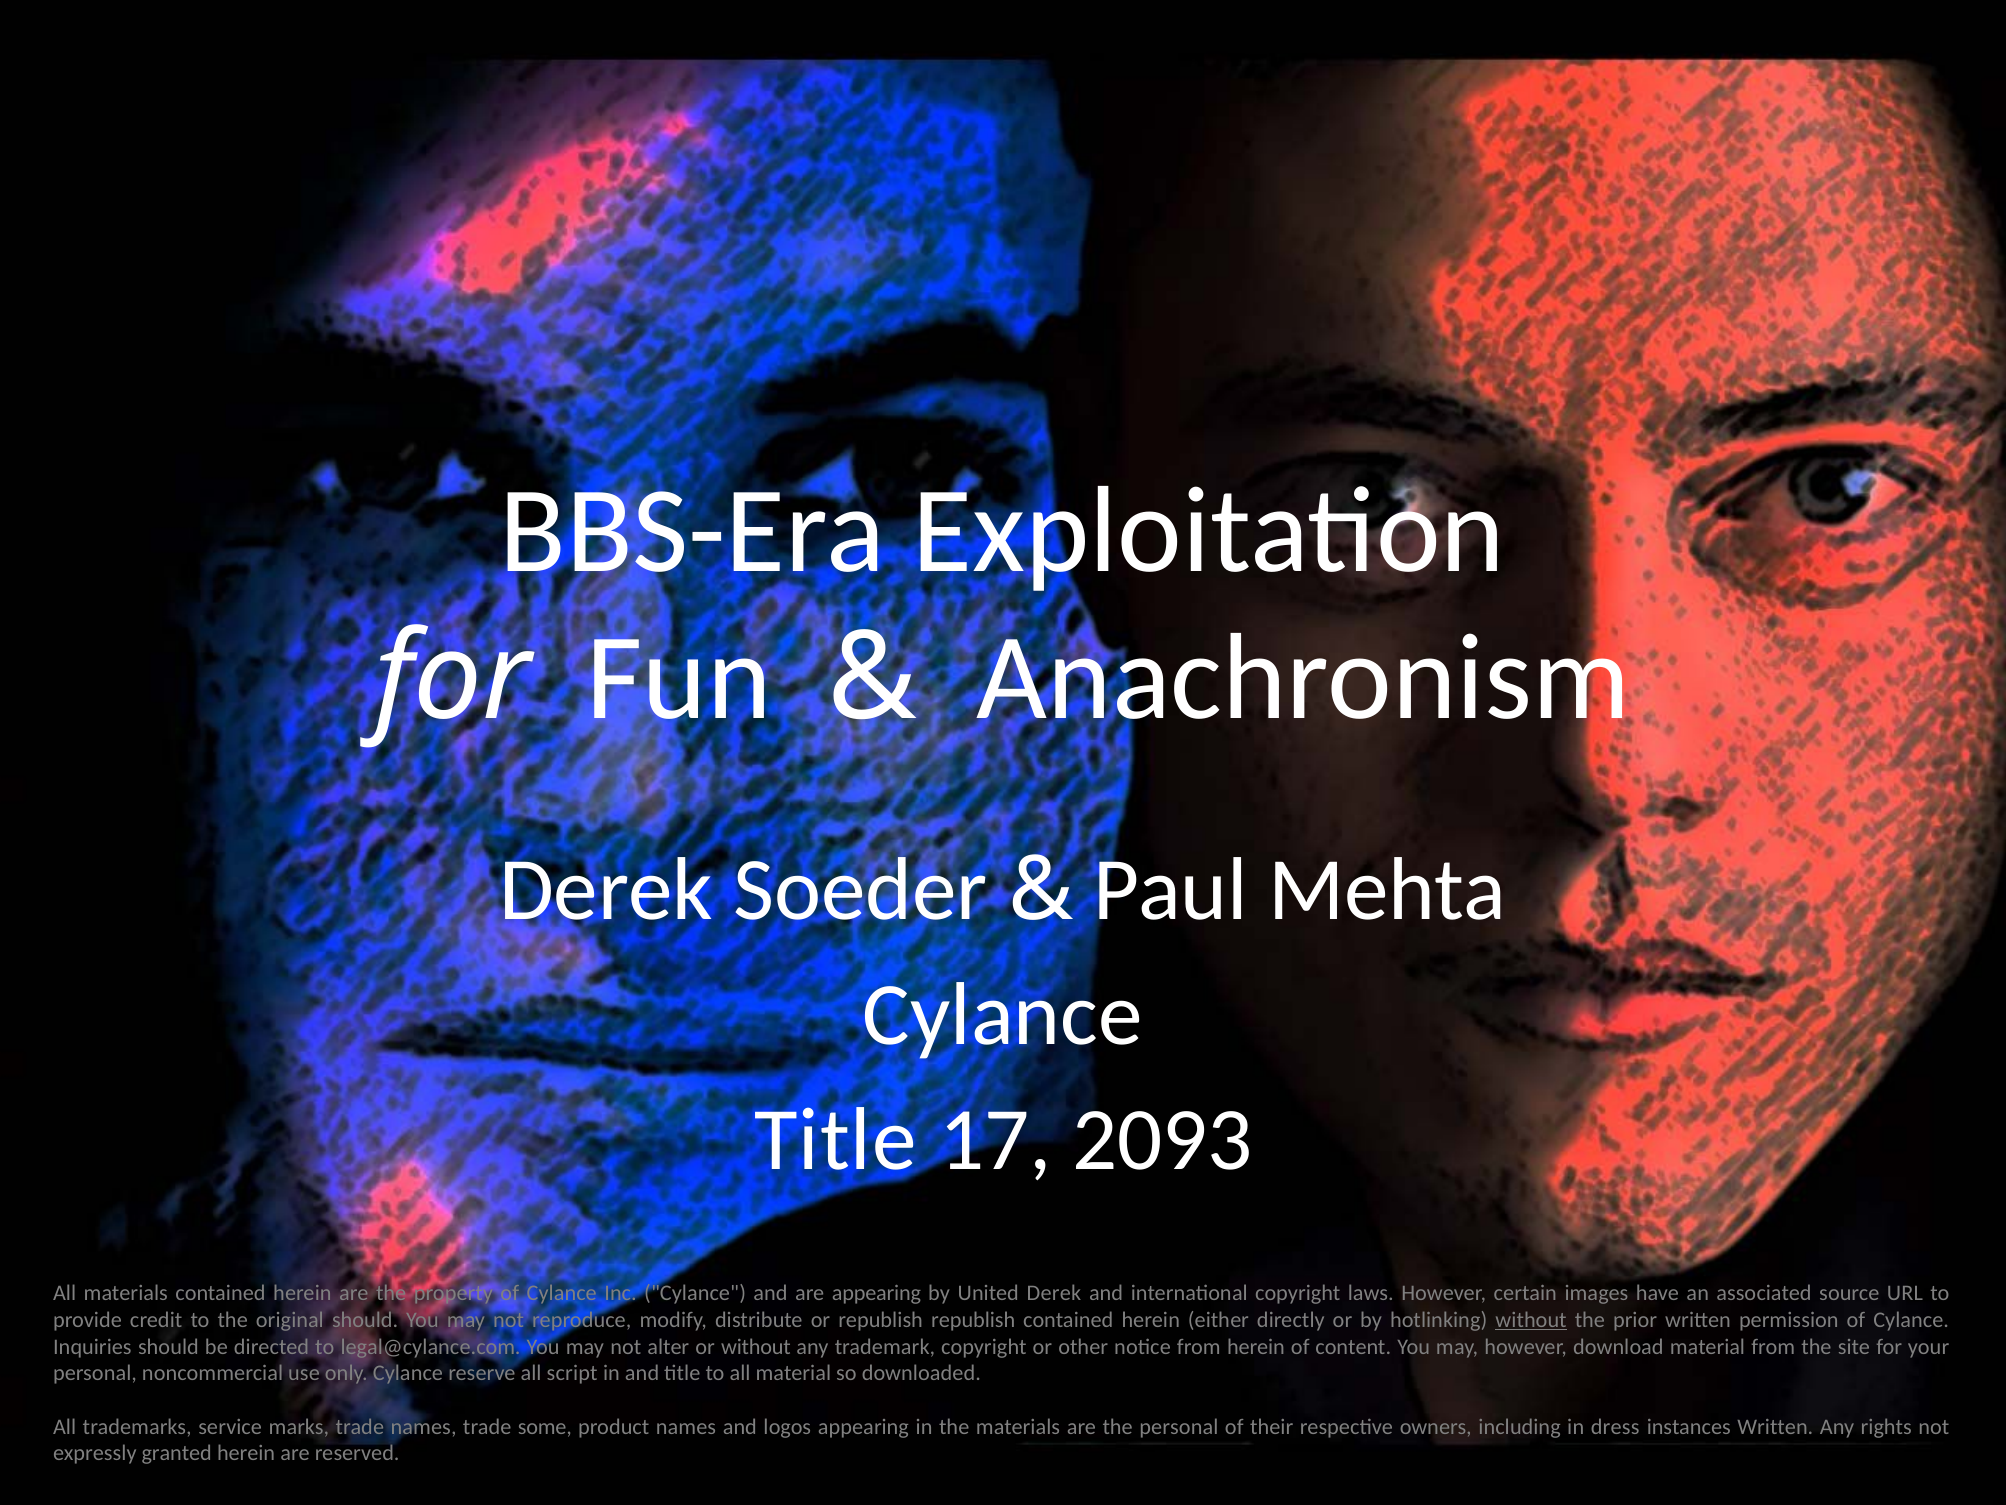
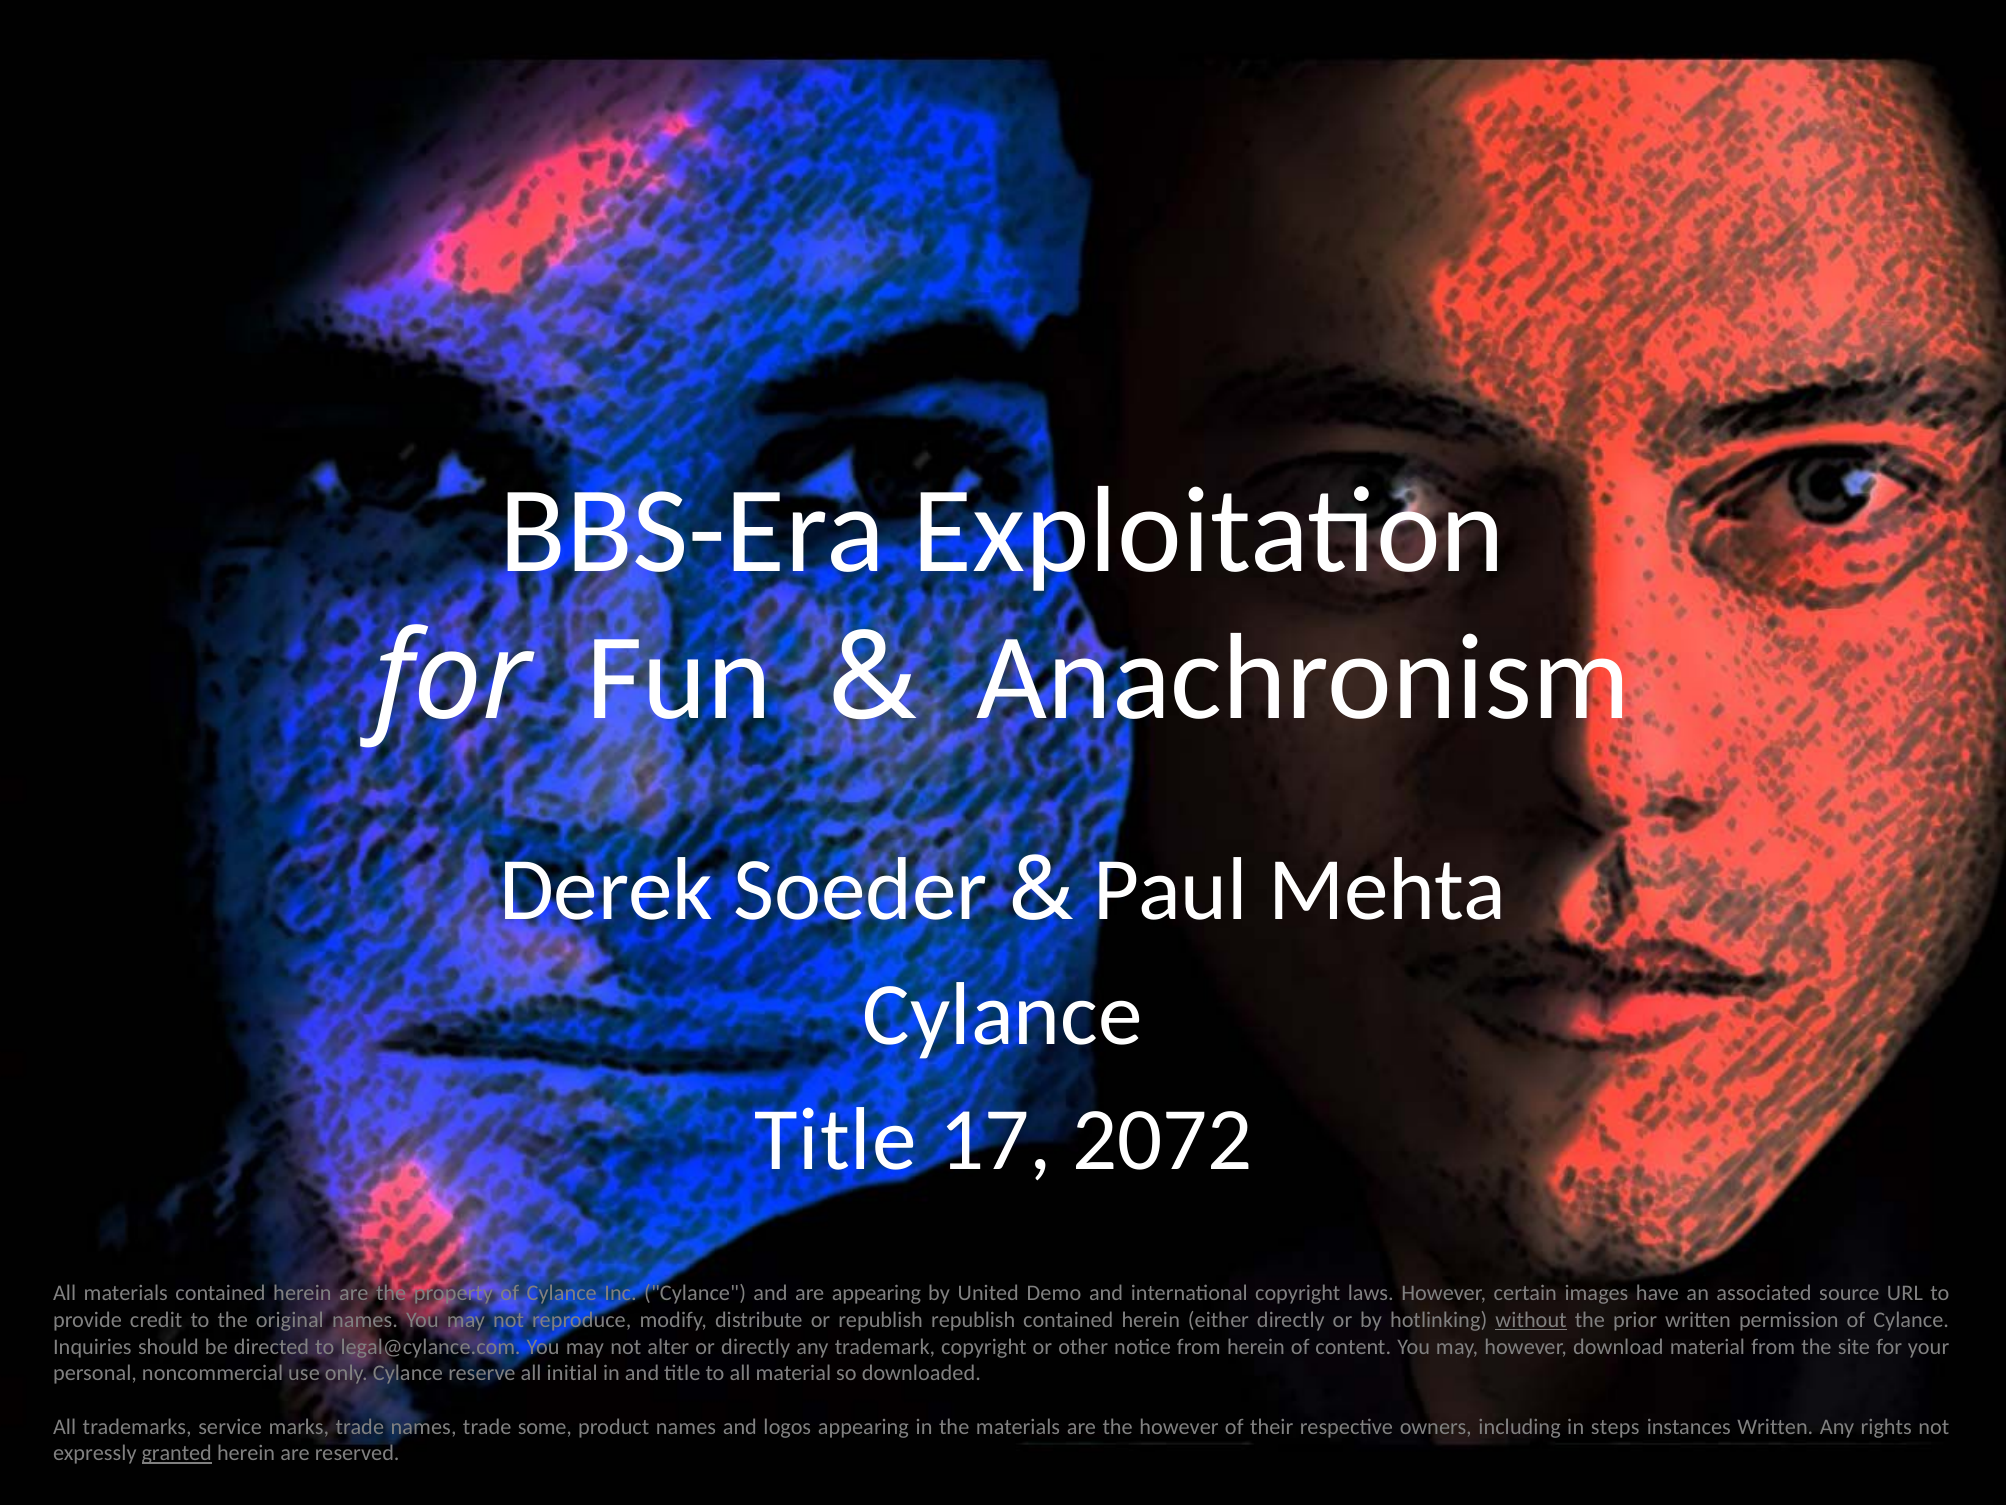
2093: 2093 -> 2072
United Derek: Derek -> Demo
original should: should -> names
or without: without -> directly
script: script -> initial
the personal: personal -> however
dress: dress -> steps
granted underline: none -> present
